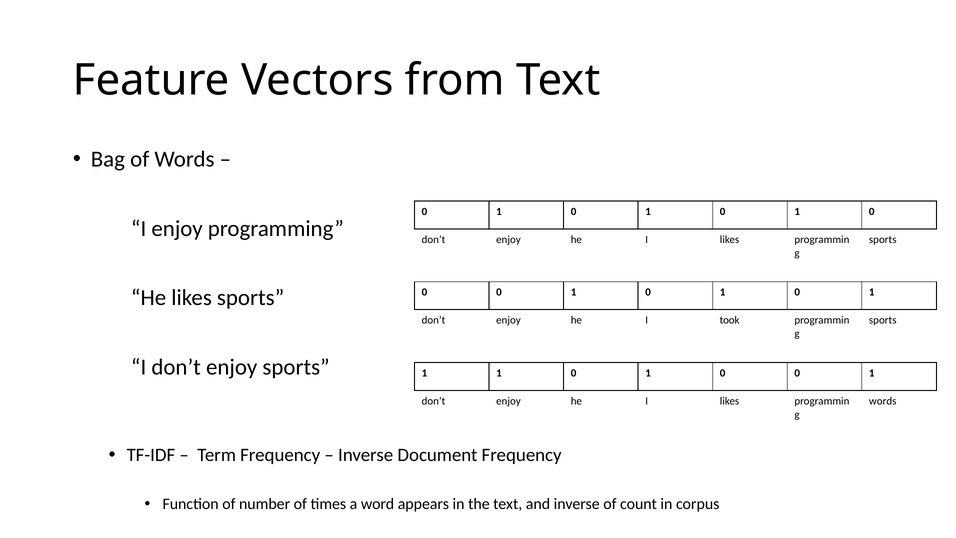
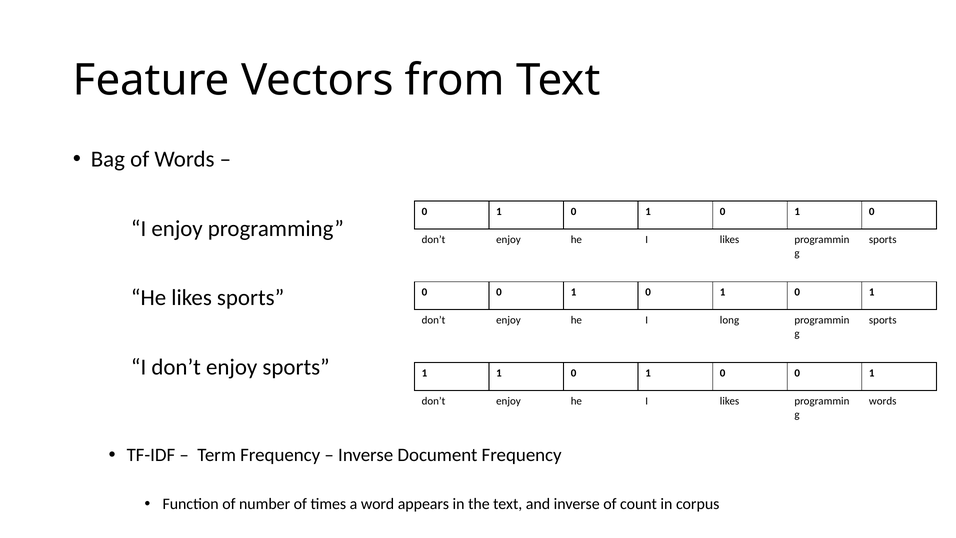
took: took -> long
